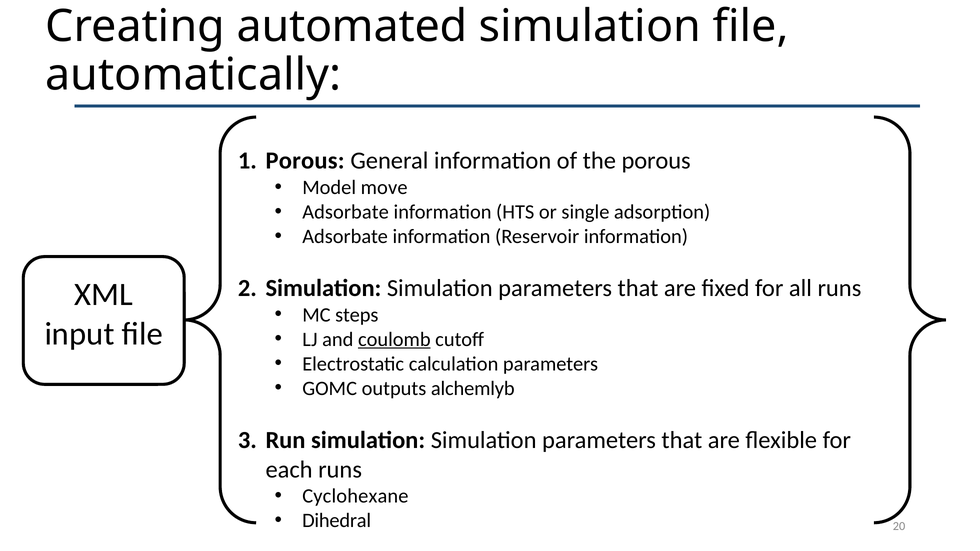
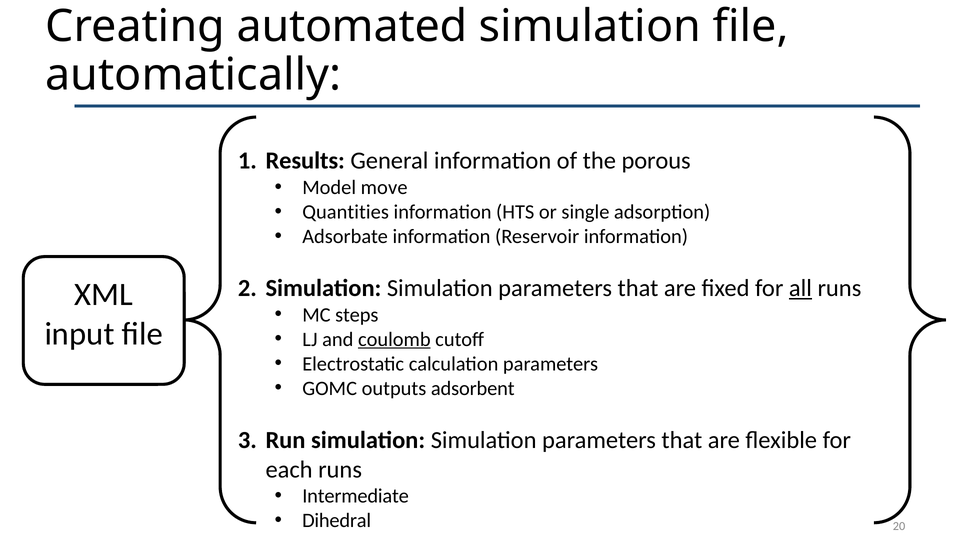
Porous at (305, 161): Porous -> Results
Adsorbate at (346, 212): Adsorbate -> Quantities
all underline: none -> present
alchemlyb: alchemlyb -> adsorbent
Cyclohexane: Cyclohexane -> Intermediate
